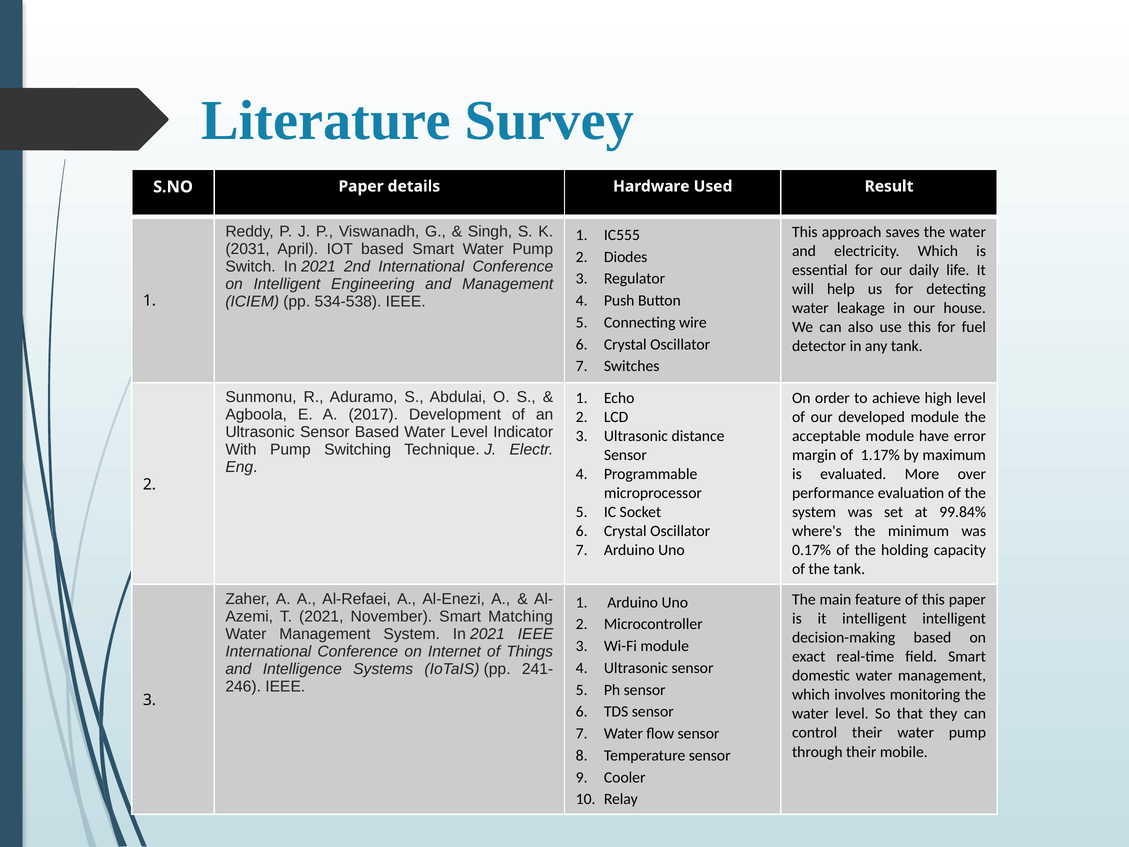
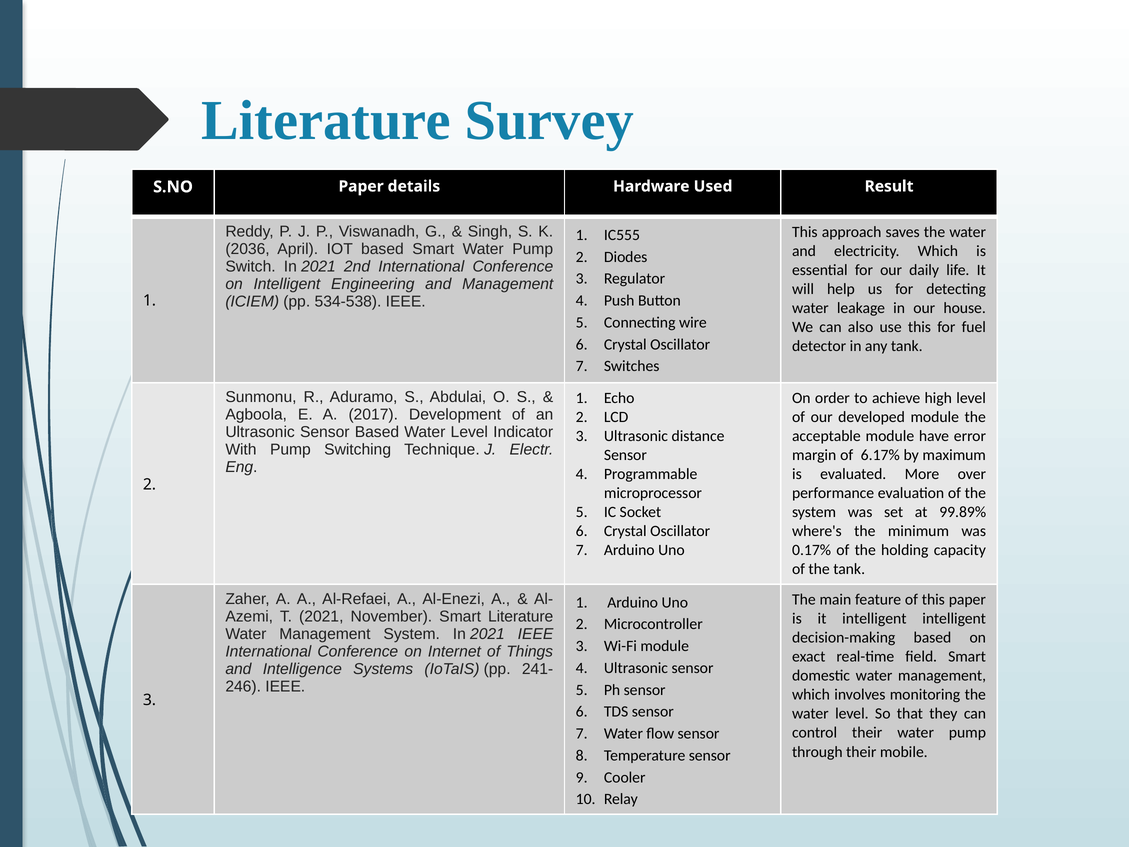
2031: 2031 -> 2036
1.17%: 1.17% -> 6.17%
99.84%: 99.84% -> 99.89%
Smart Matching: Matching -> Literature
